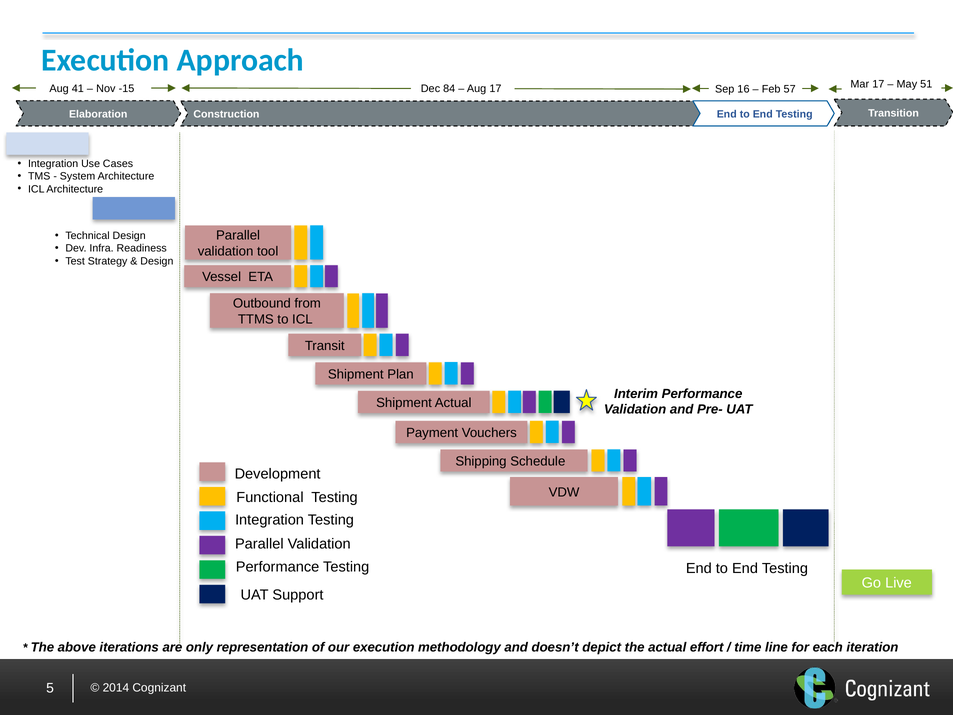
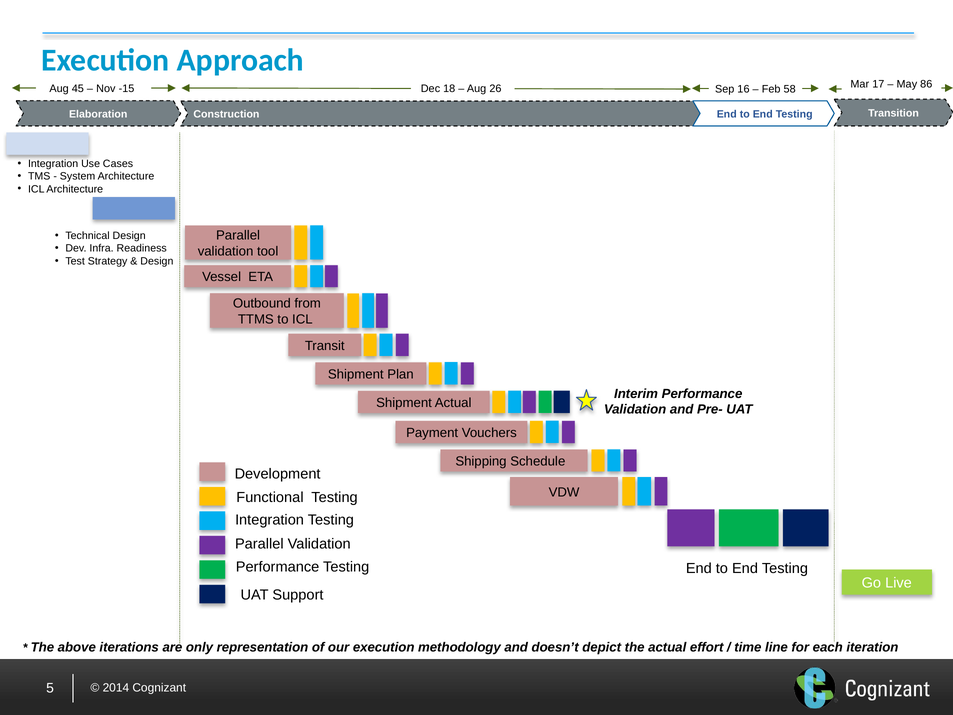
41: 41 -> 45
84: 84 -> 18
Aug 17: 17 -> 26
57: 57 -> 58
51: 51 -> 86
